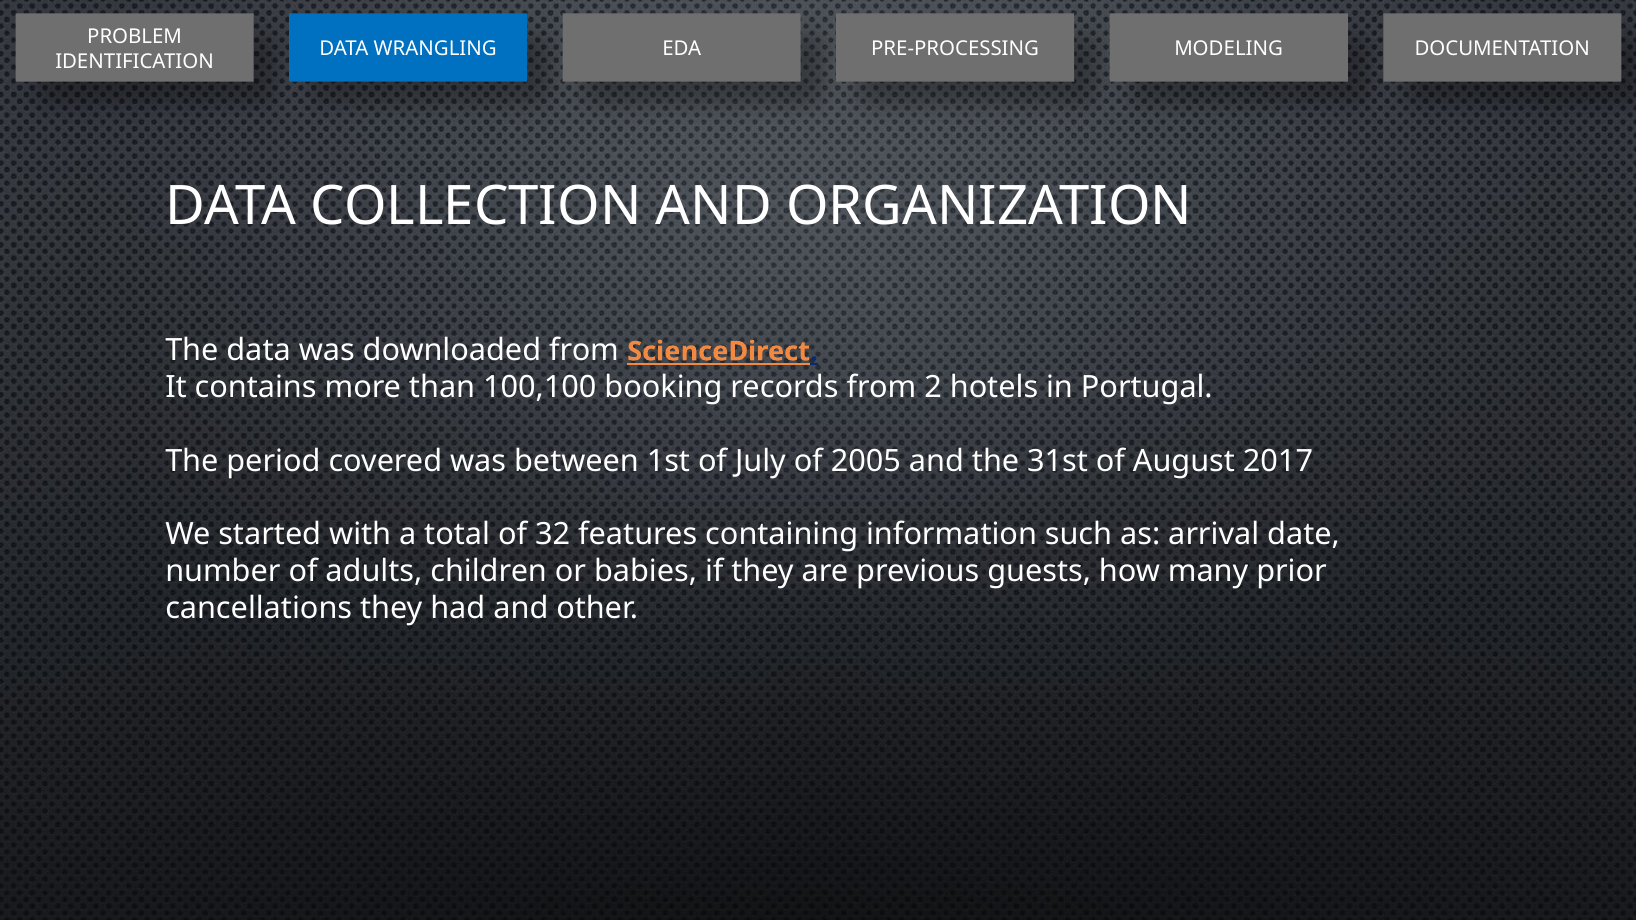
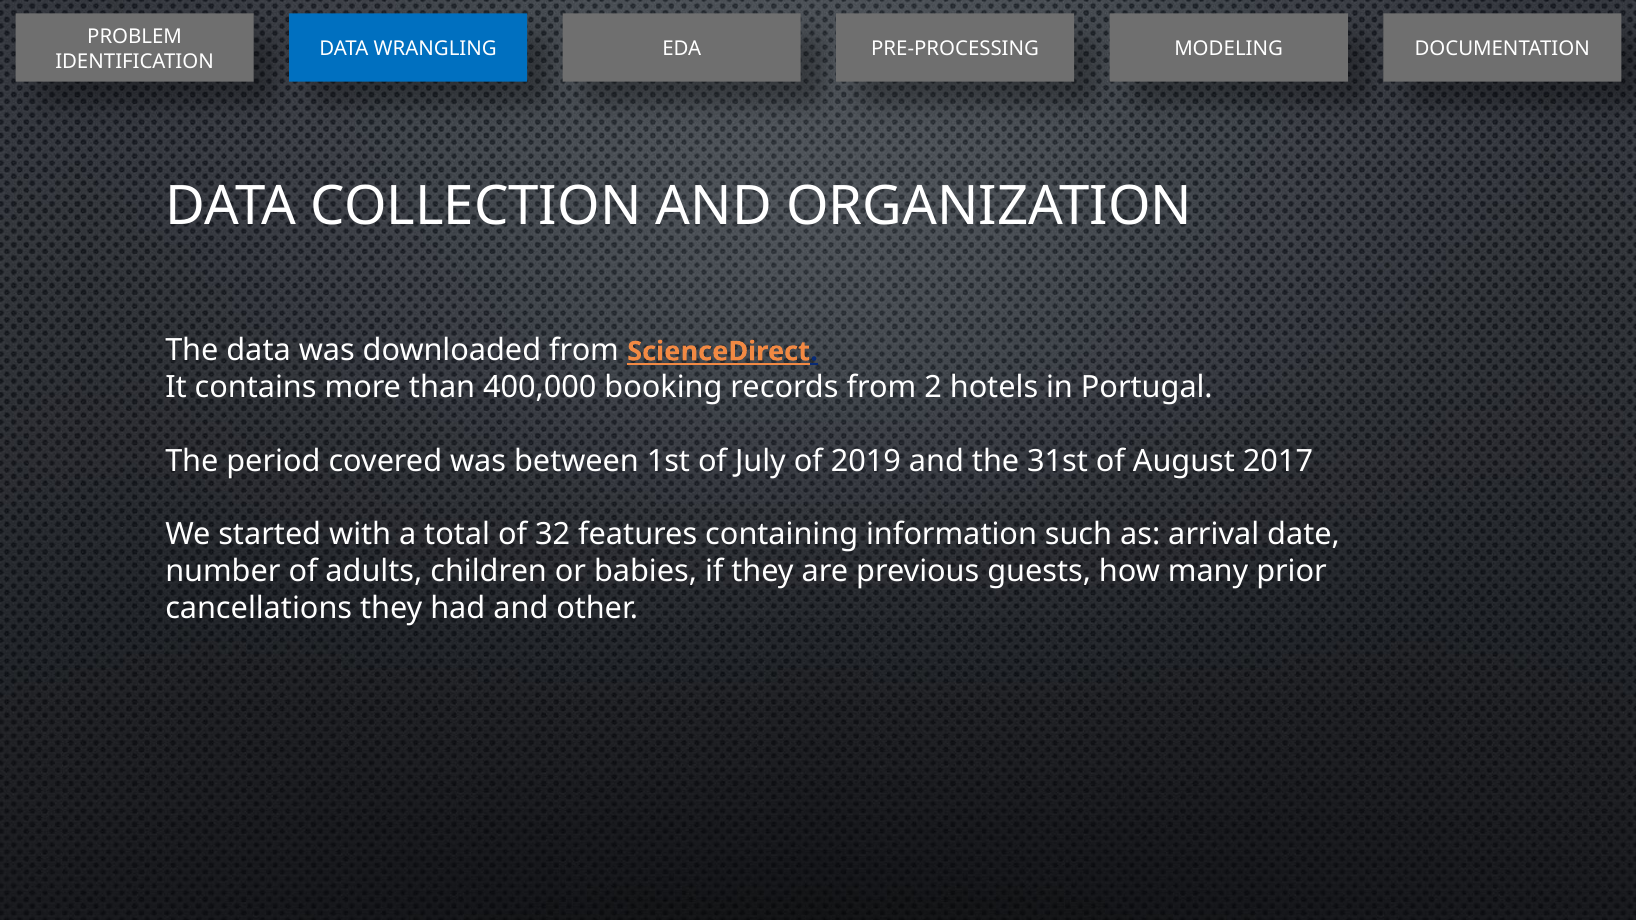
100,100: 100,100 -> 400,000
2005: 2005 -> 2019
